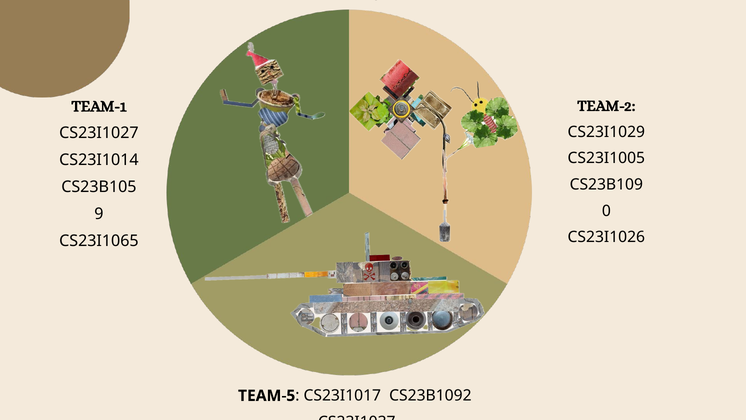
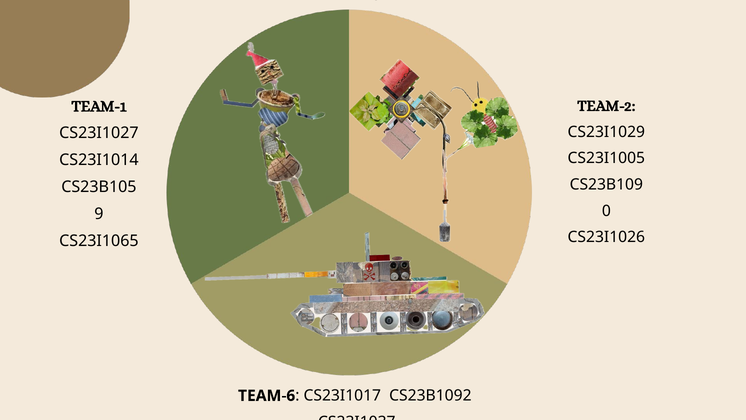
TEAM-5: TEAM-5 -> TEAM-6
